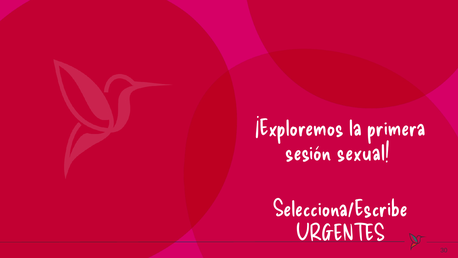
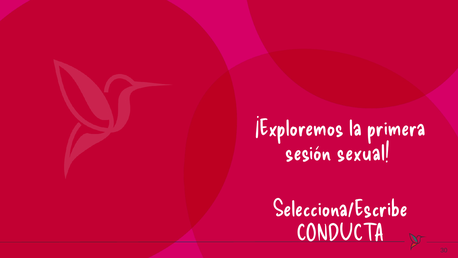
URGENTES: URGENTES -> CONDUCTA
